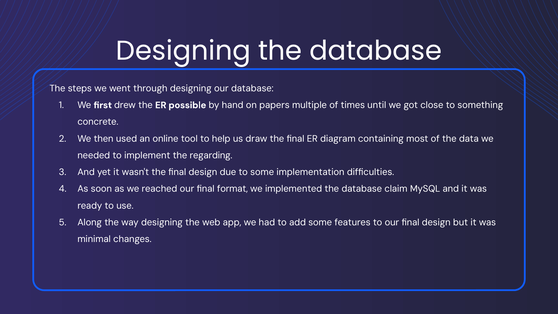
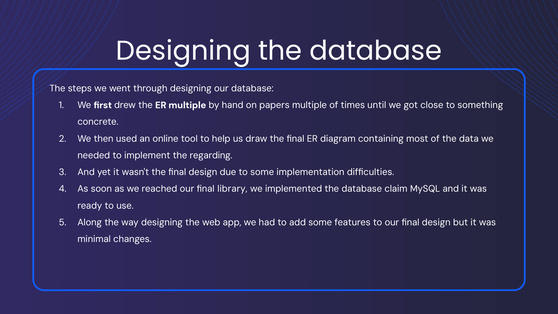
ER possible: possible -> multiple
format: format -> library
